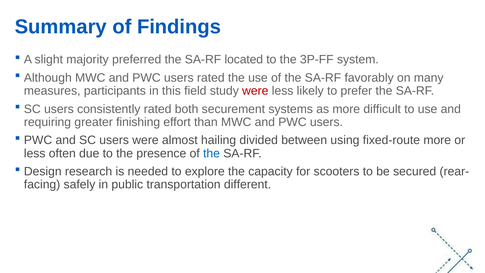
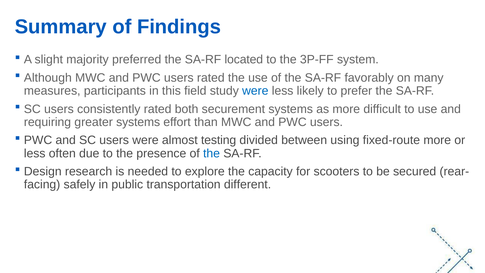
were at (255, 91) colour: red -> blue
greater finishing: finishing -> systems
hailing: hailing -> testing
